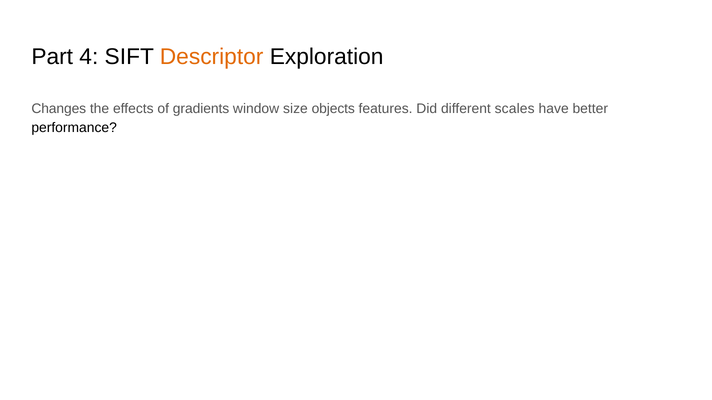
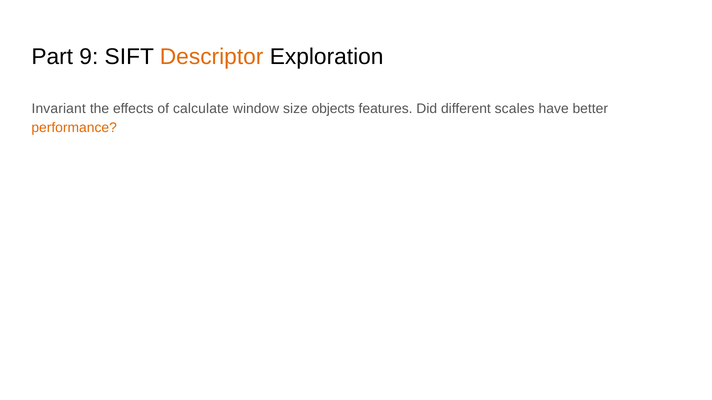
4: 4 -> 9
Changes: Changes -> Invariant
gradients: gradients -> calculate
performance colour: black -> orange
